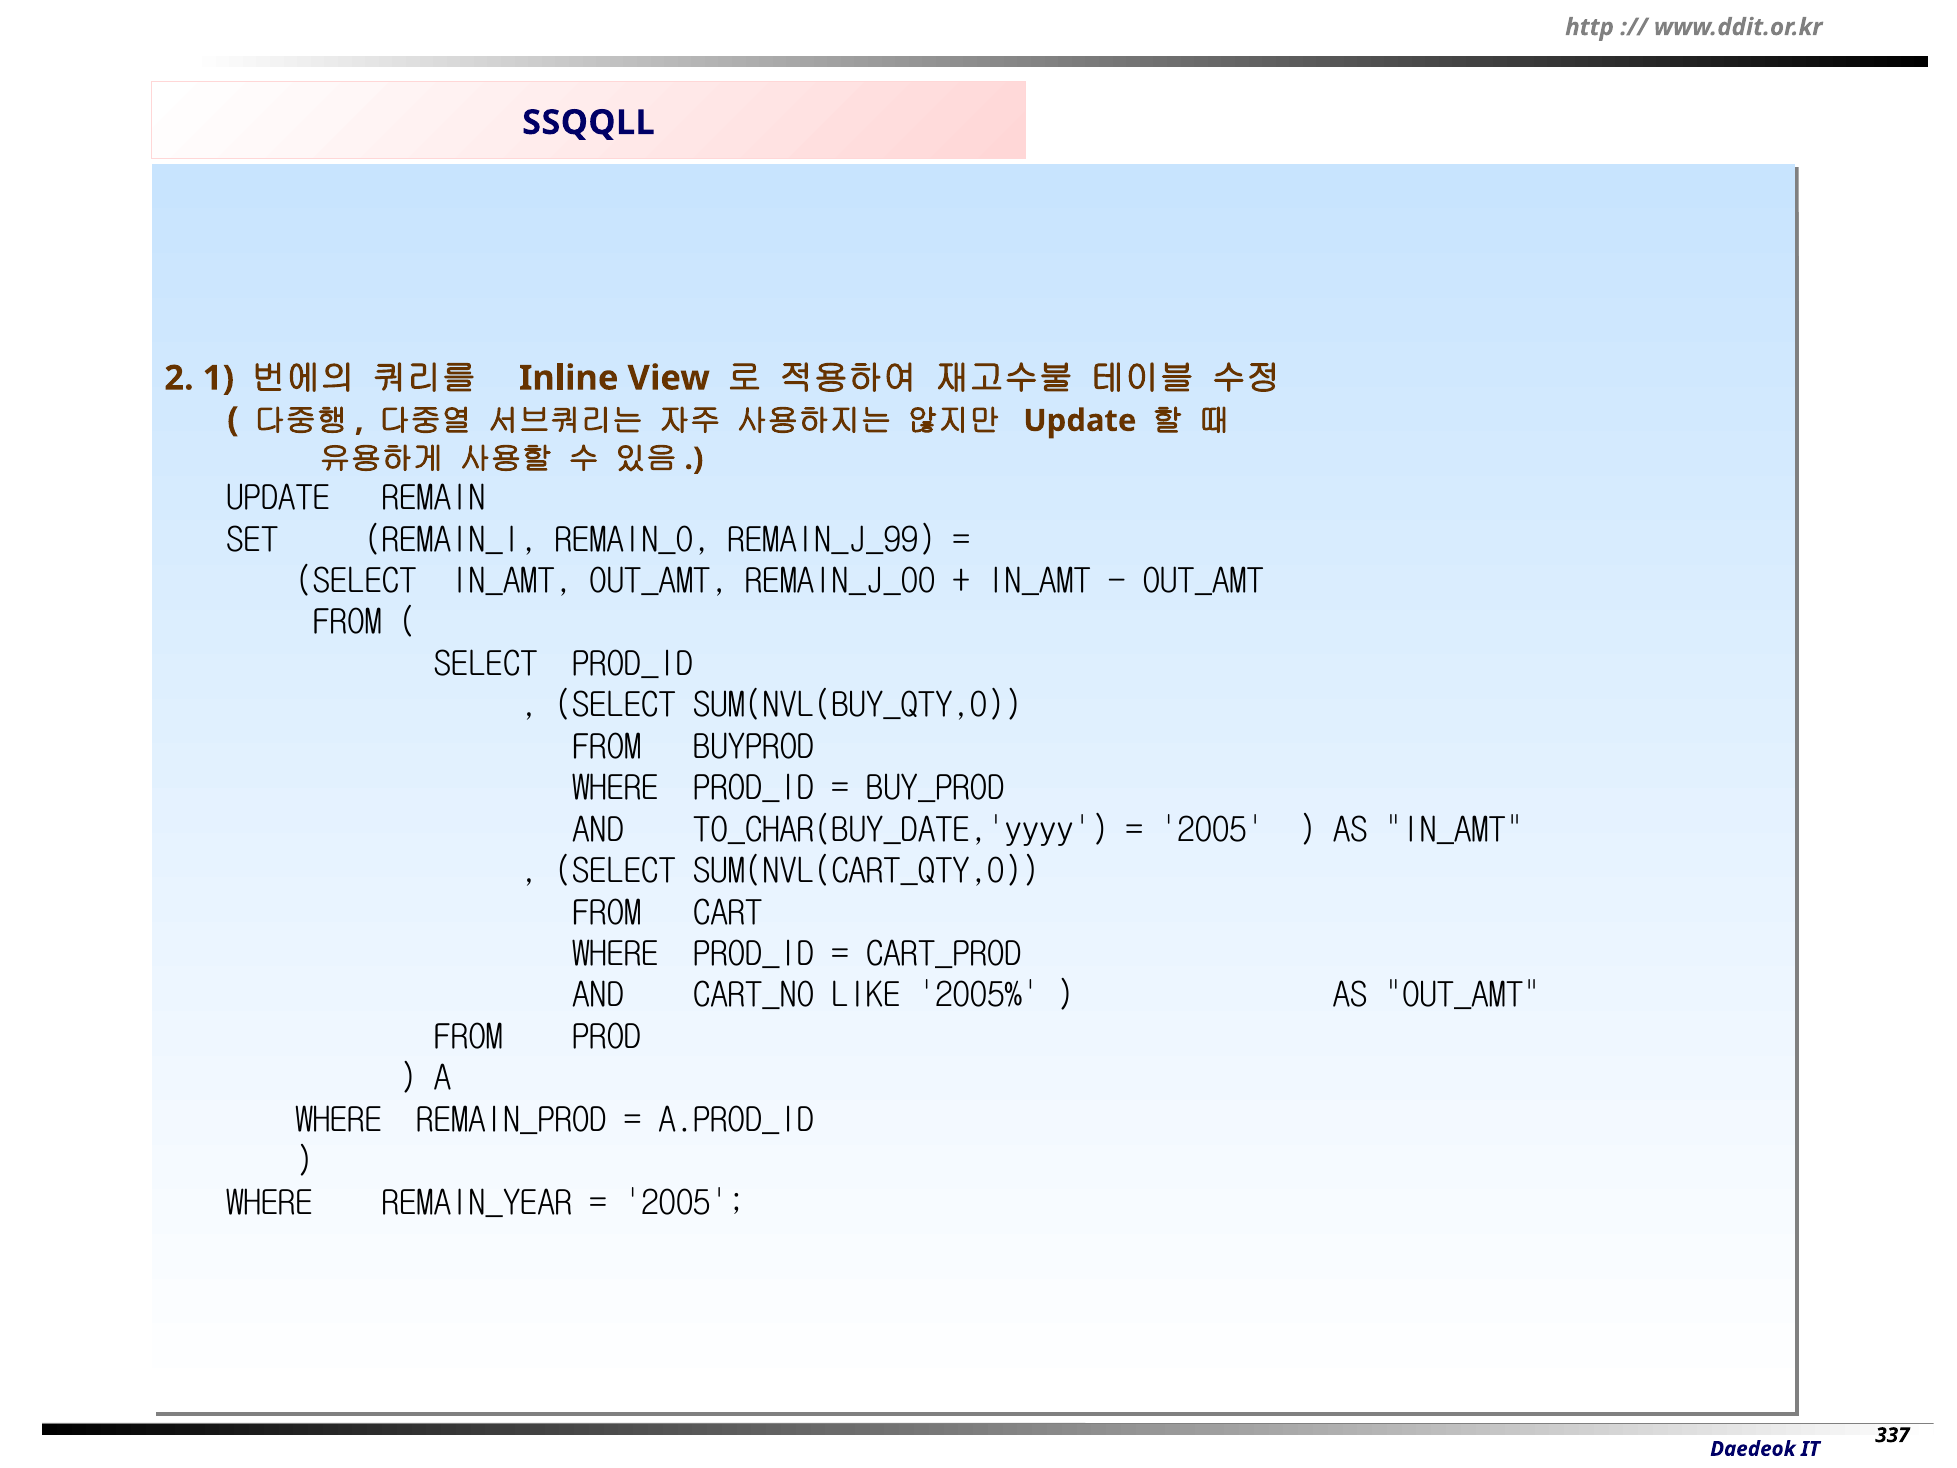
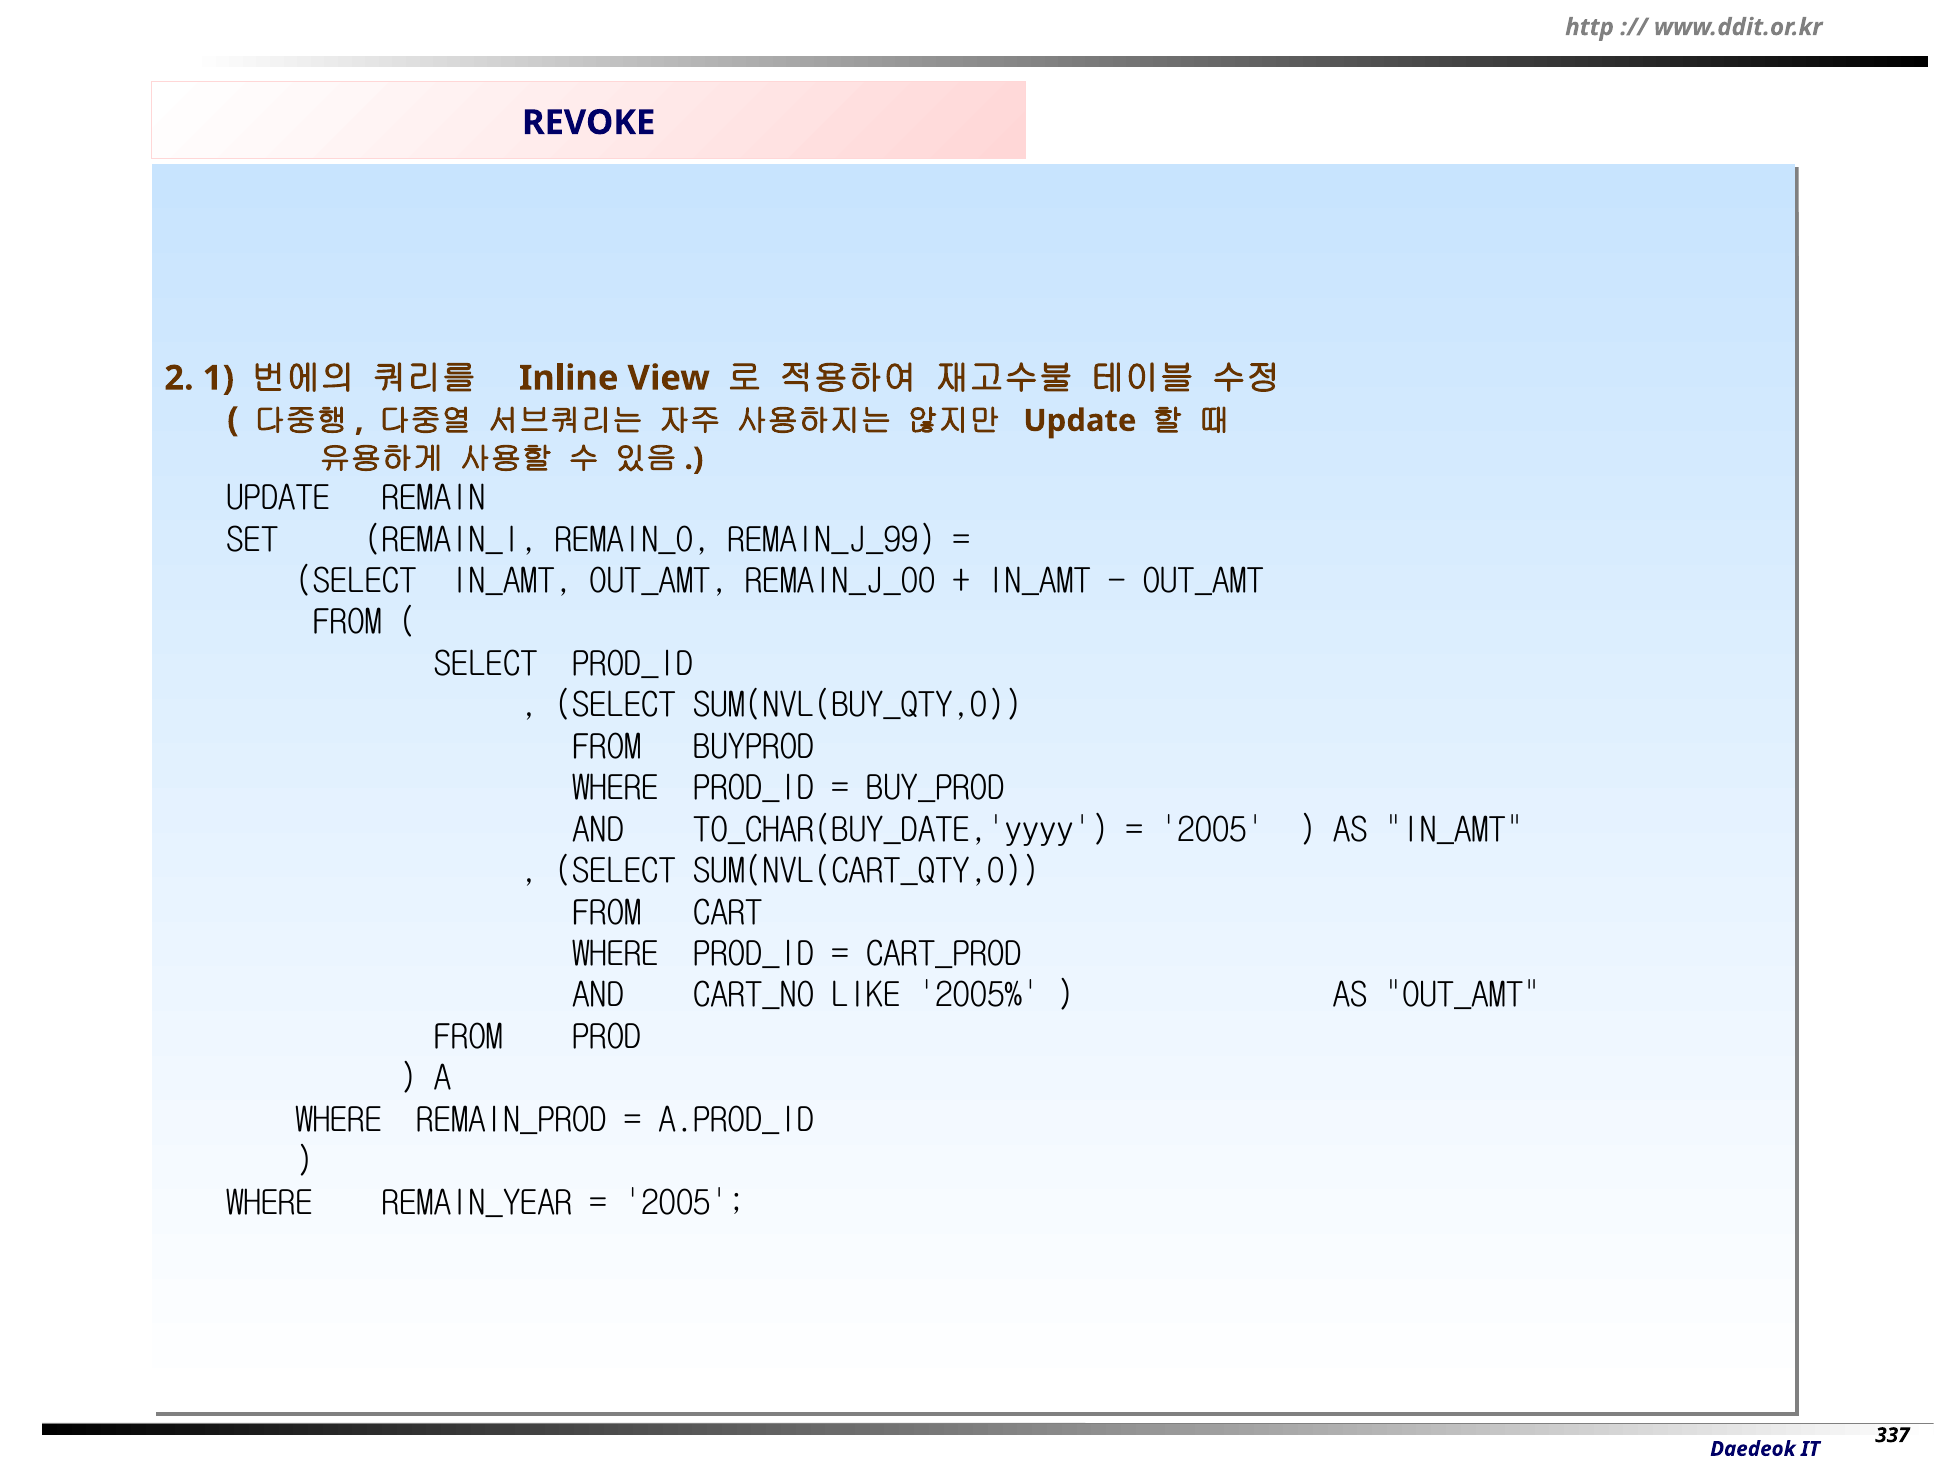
SSQQLL: SSQQLL -> REVOKE
